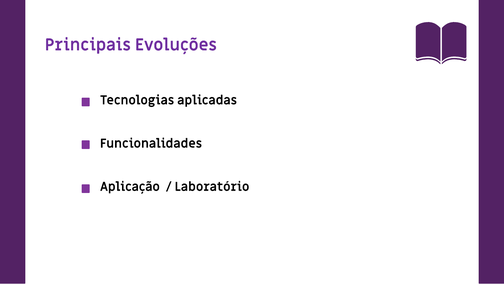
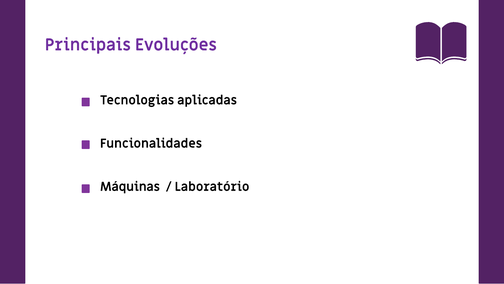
Aplicação: Aplicação -> Máquinas
